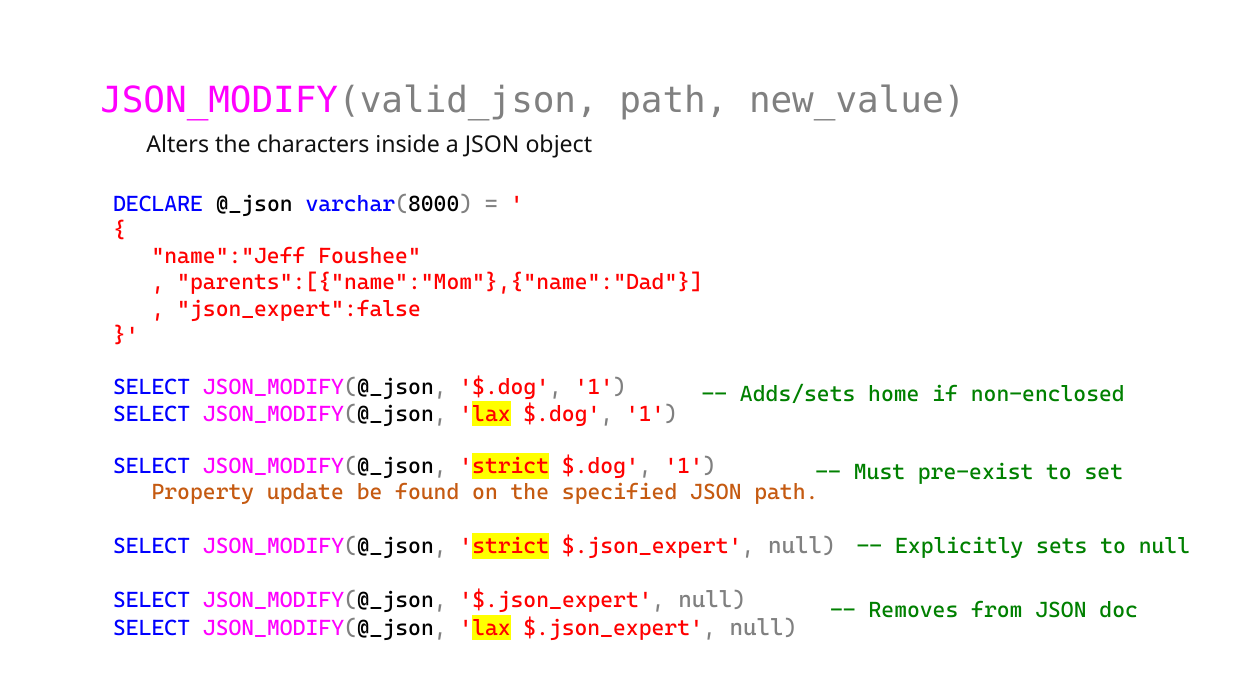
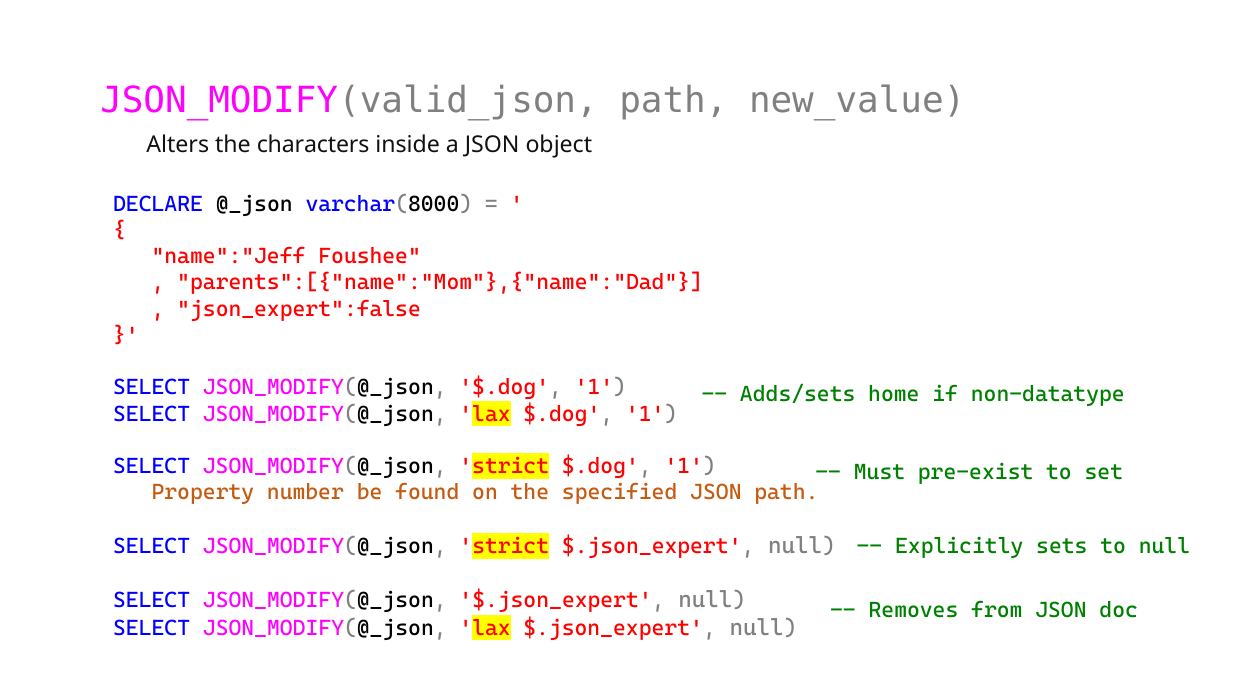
non-enclosed: non-enclosed -> non-datatype
update: update -> number
